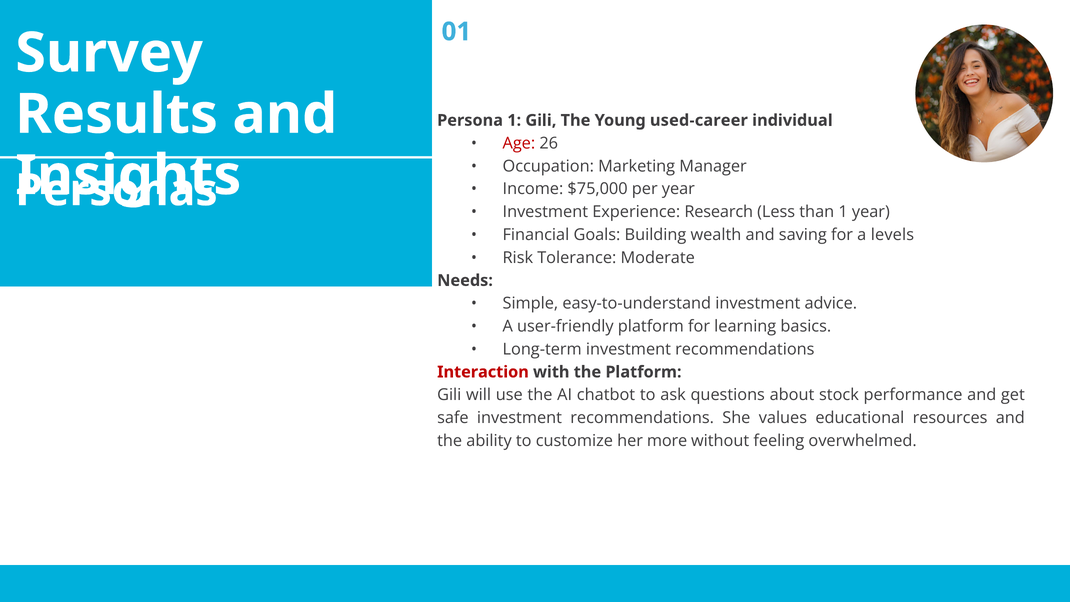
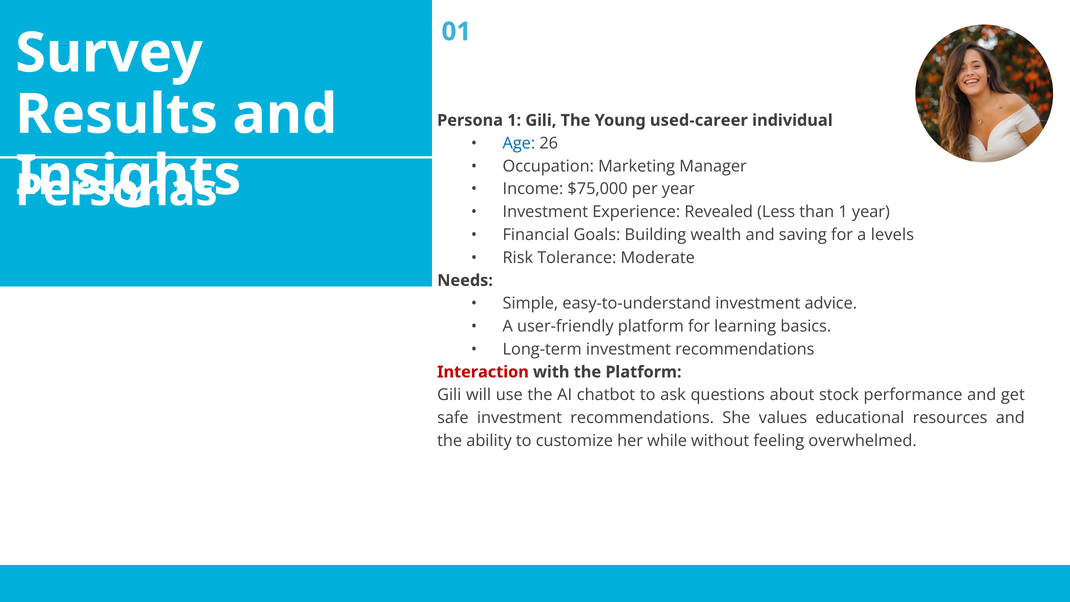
Age colour: red -> blue
Research: Research -> Revealed
more: more -> while
